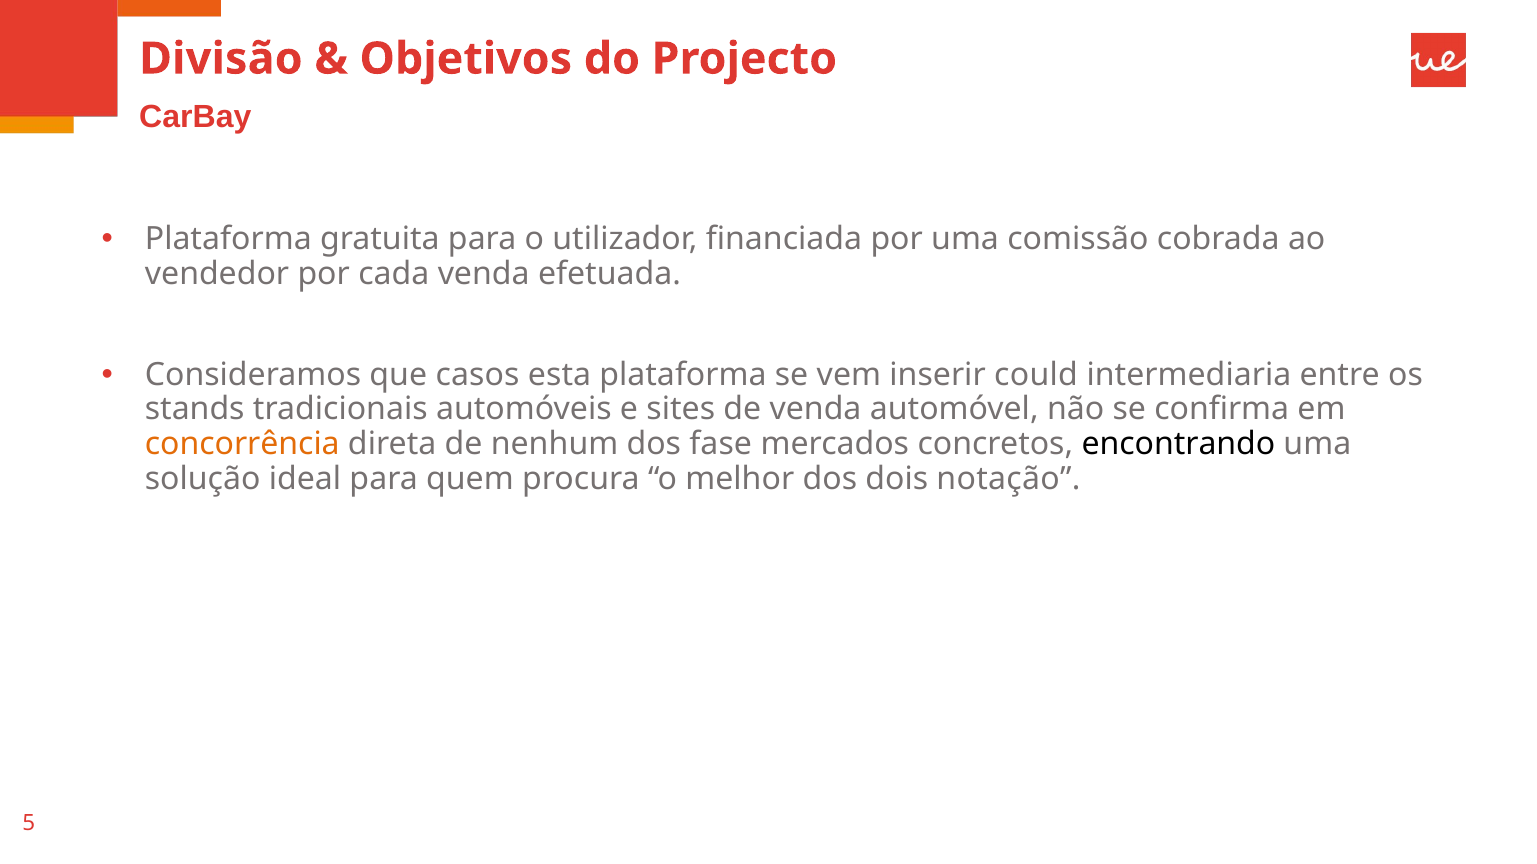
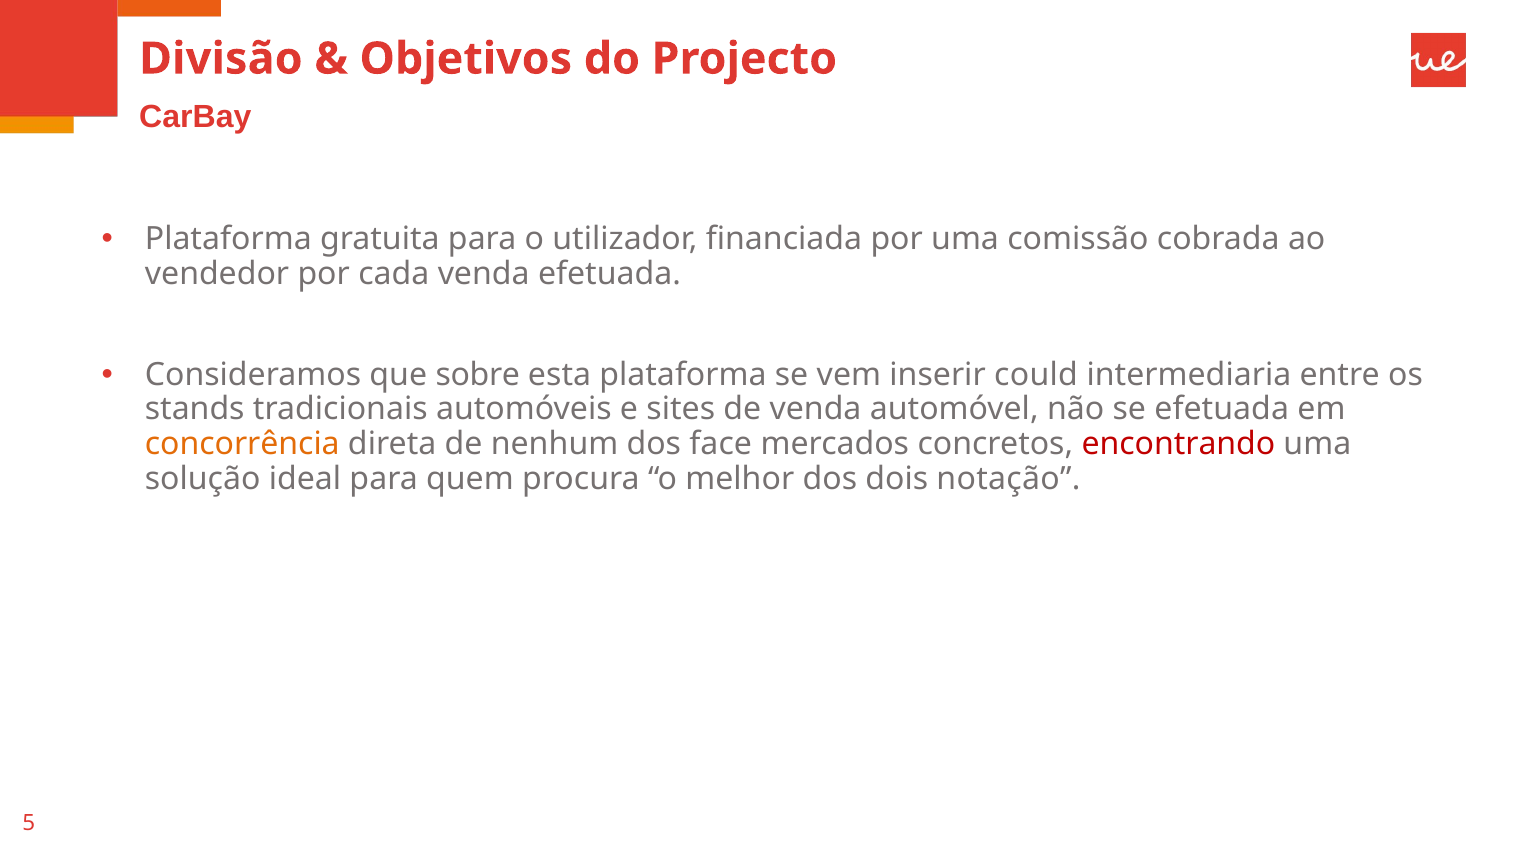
casos: casos -> sobre
se confirma: confirma -> efetuada
fase: fase -> face
encontrando colour: black -> red
